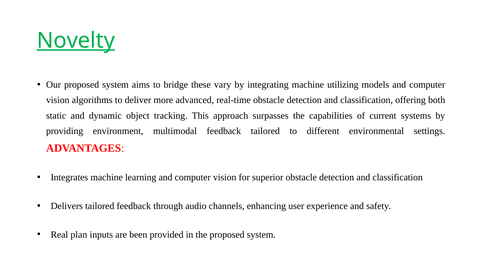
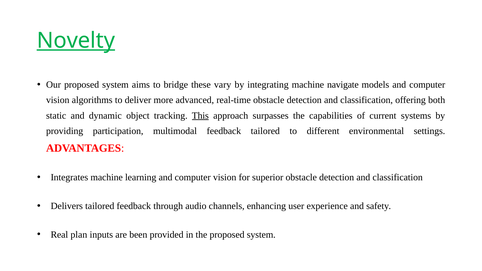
utilizing: utilizing -> navigate
This underline: none -> present
environment: environment -> participation
